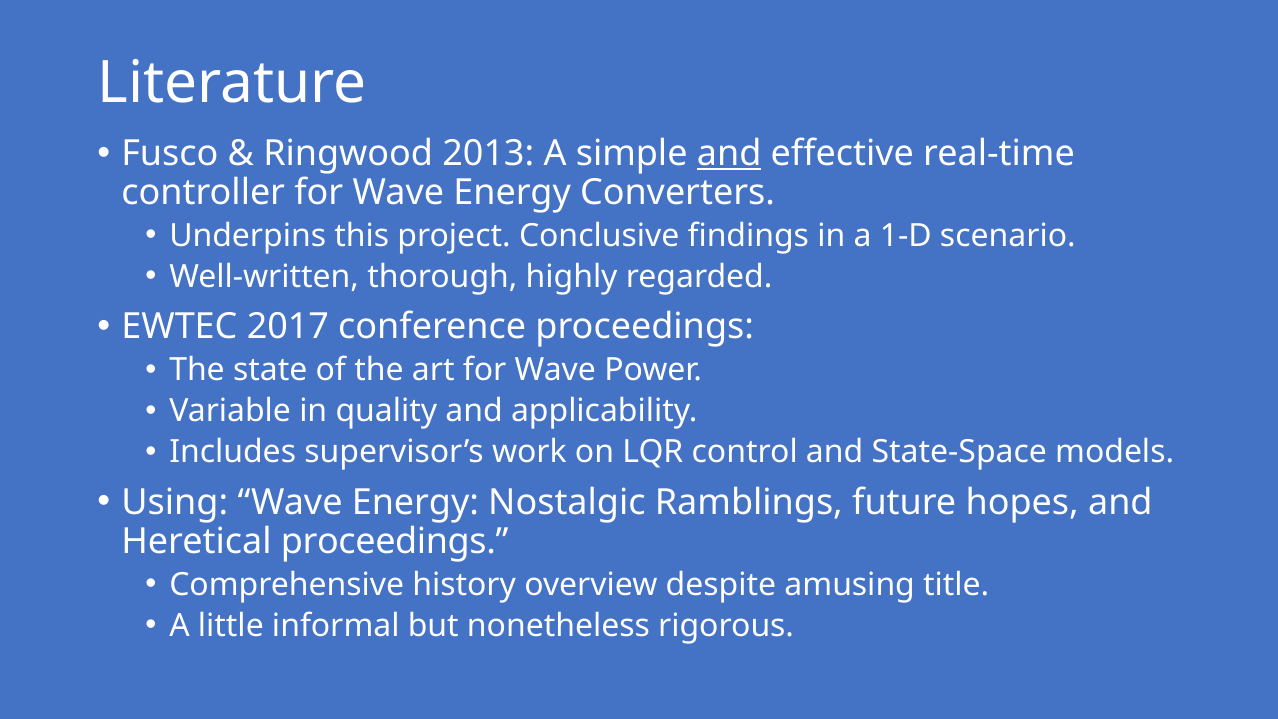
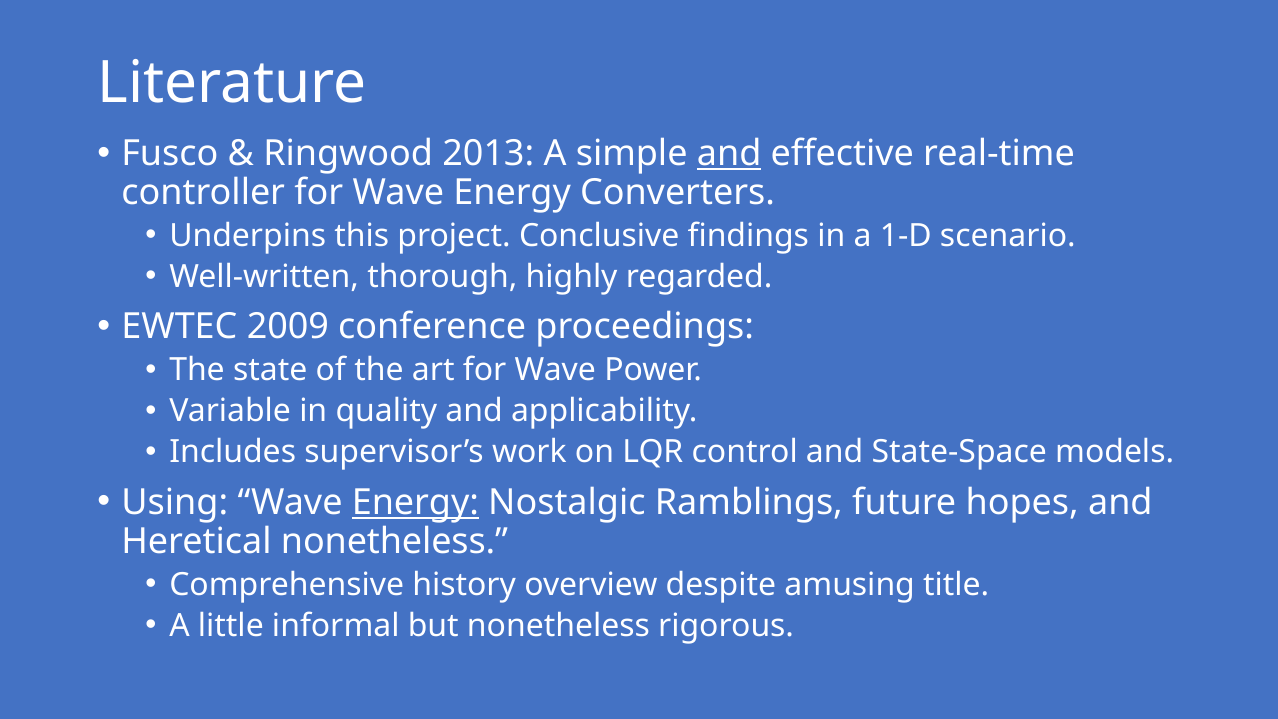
2017: 2017 -> 2009
Energy at (415, 502) underline: none -> present
Heretical proceedings: proceedings -> nonetheless
